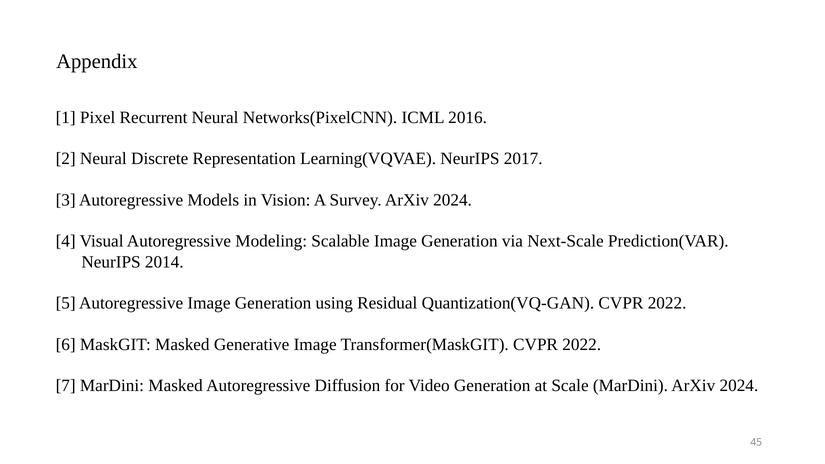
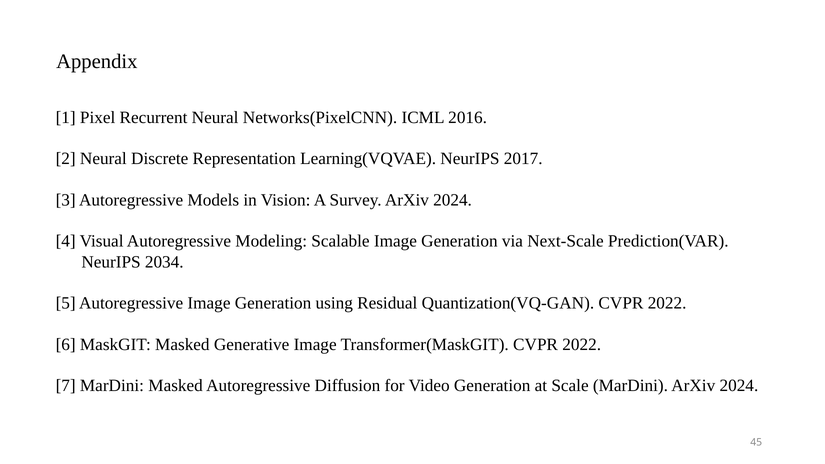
2014: 2014 -> 2034
